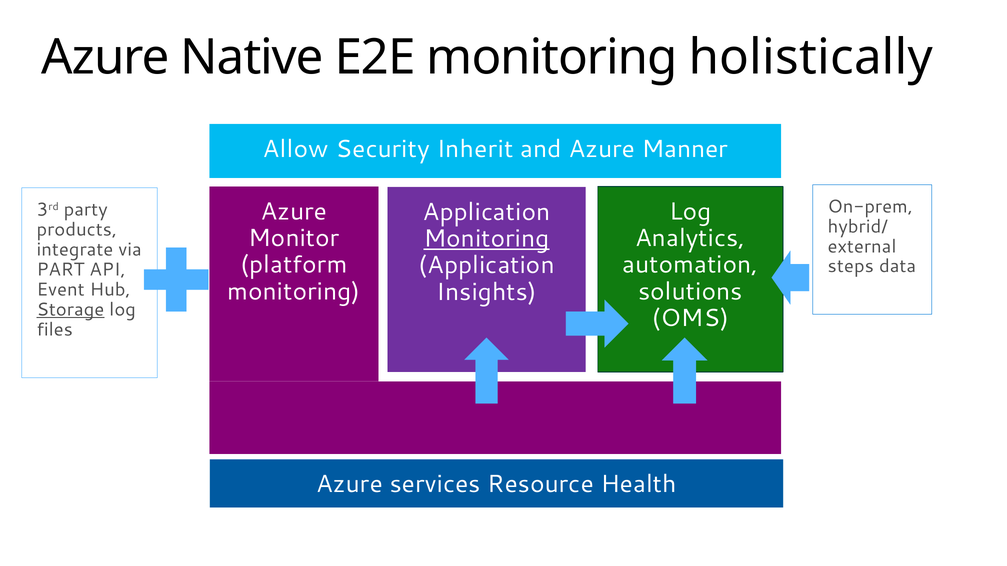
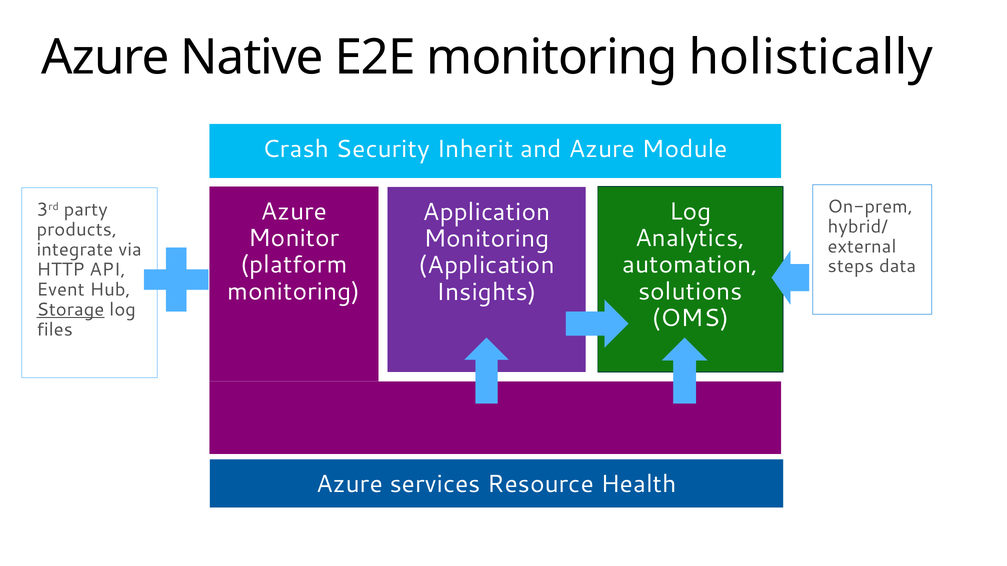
Allow: Allow -> Crash
Manner: Manner -> Module
Monitoring at (487, 239) underline: present -> none
PART: PART -> HTTP
